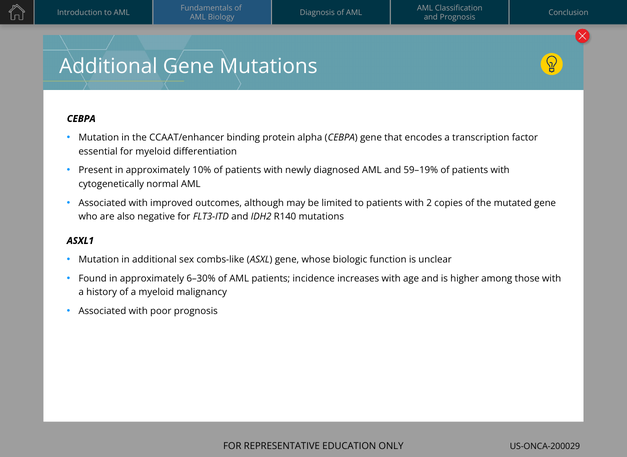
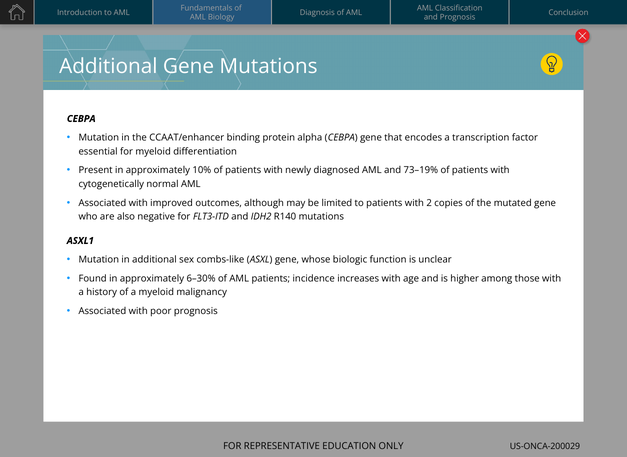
59–19%: 59–19% -> 73–19%
